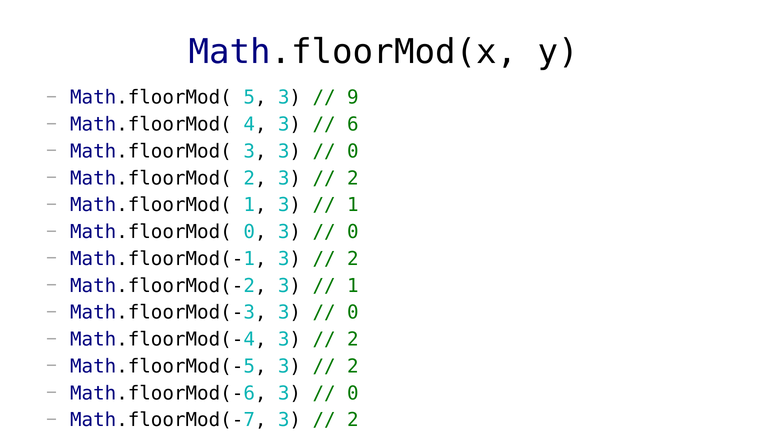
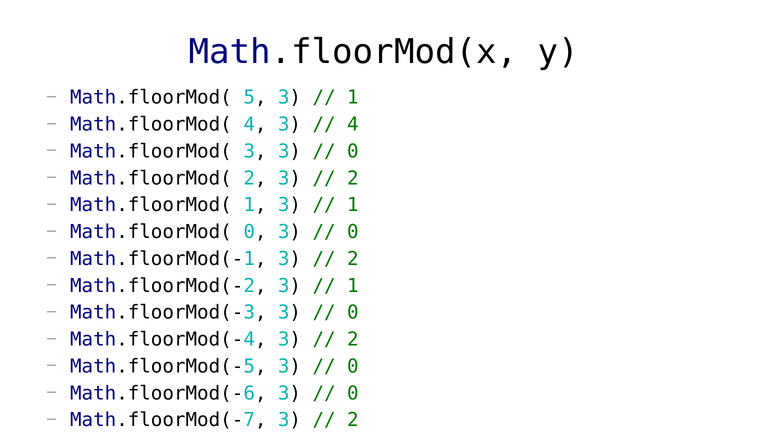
9 at (353, 98): 9 -> 1
6 at (353, 124): 6 -> 4
2 at (353, 366): 2 -> 0
